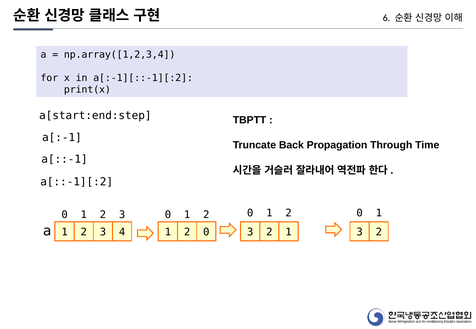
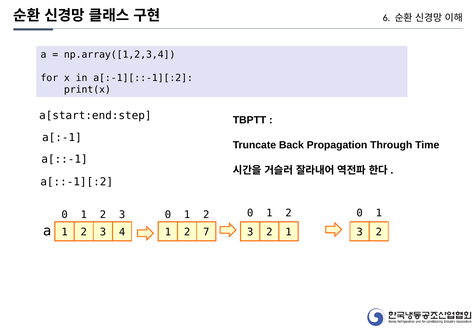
0 at (206, 232): 0 -> 7
